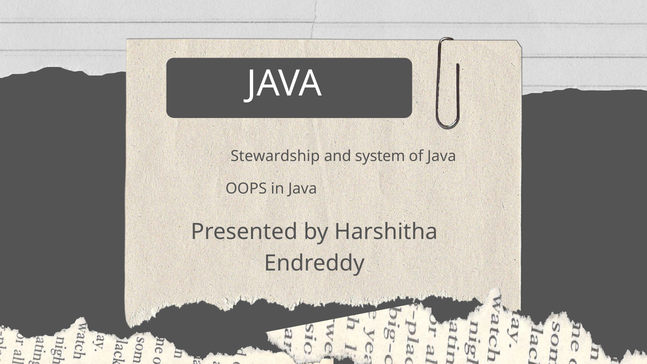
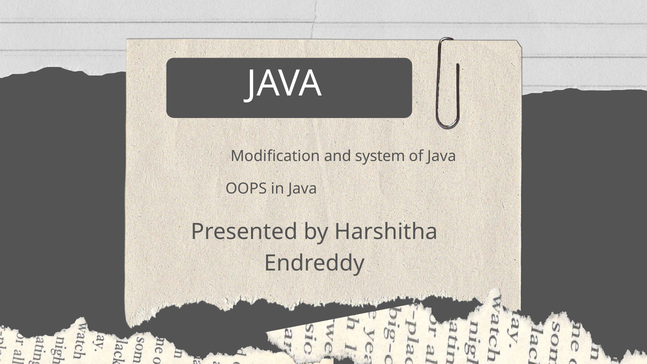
Stewardship: Stewardship -> Modification
